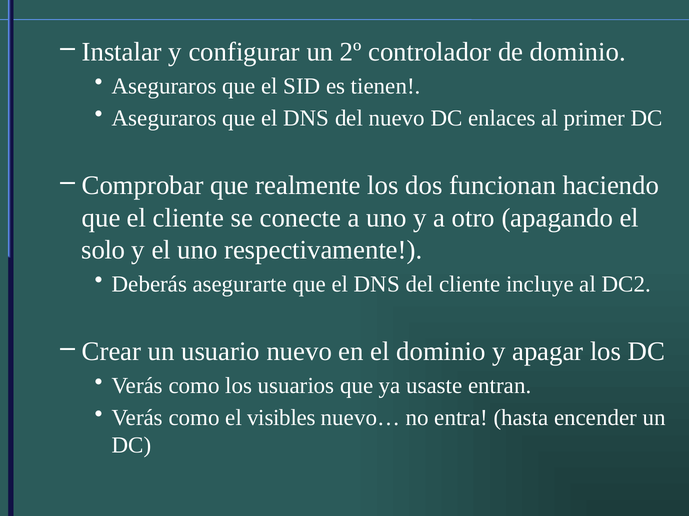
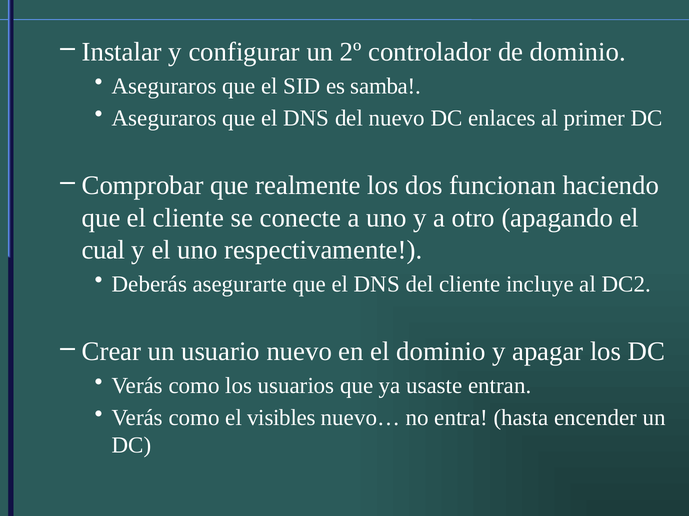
tienen: tienen -> samba
solo: solo -> cual
